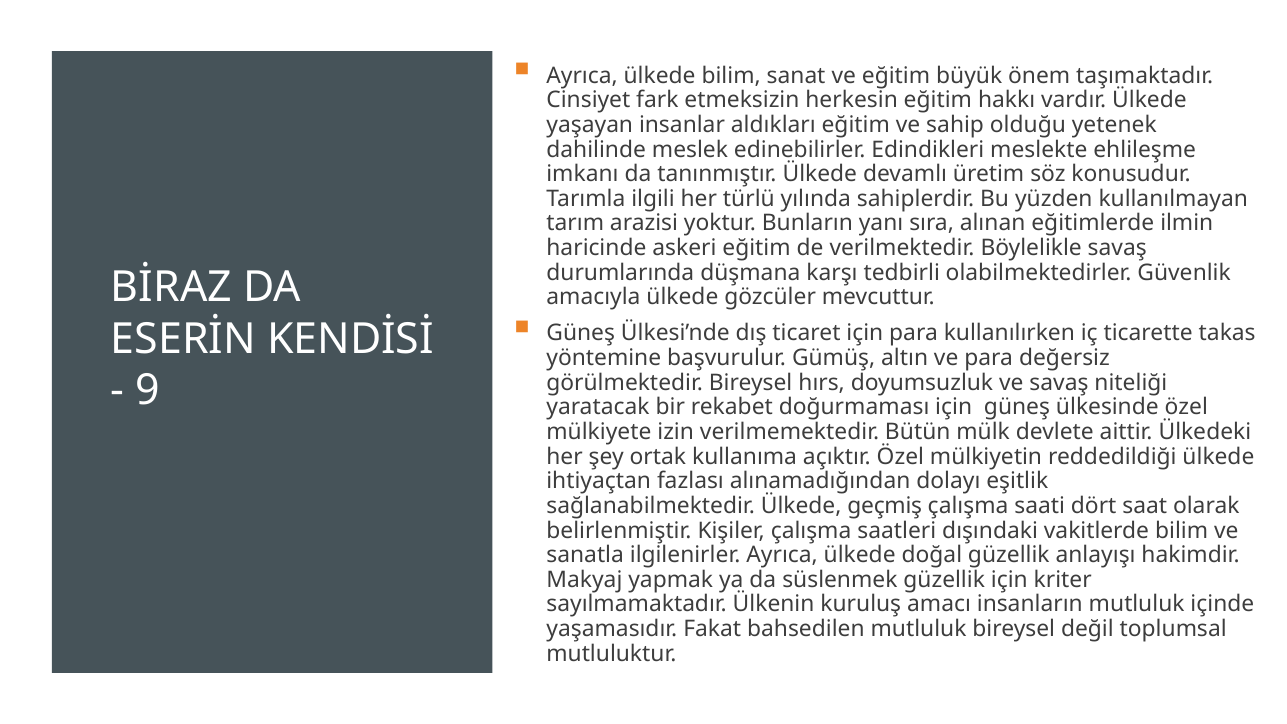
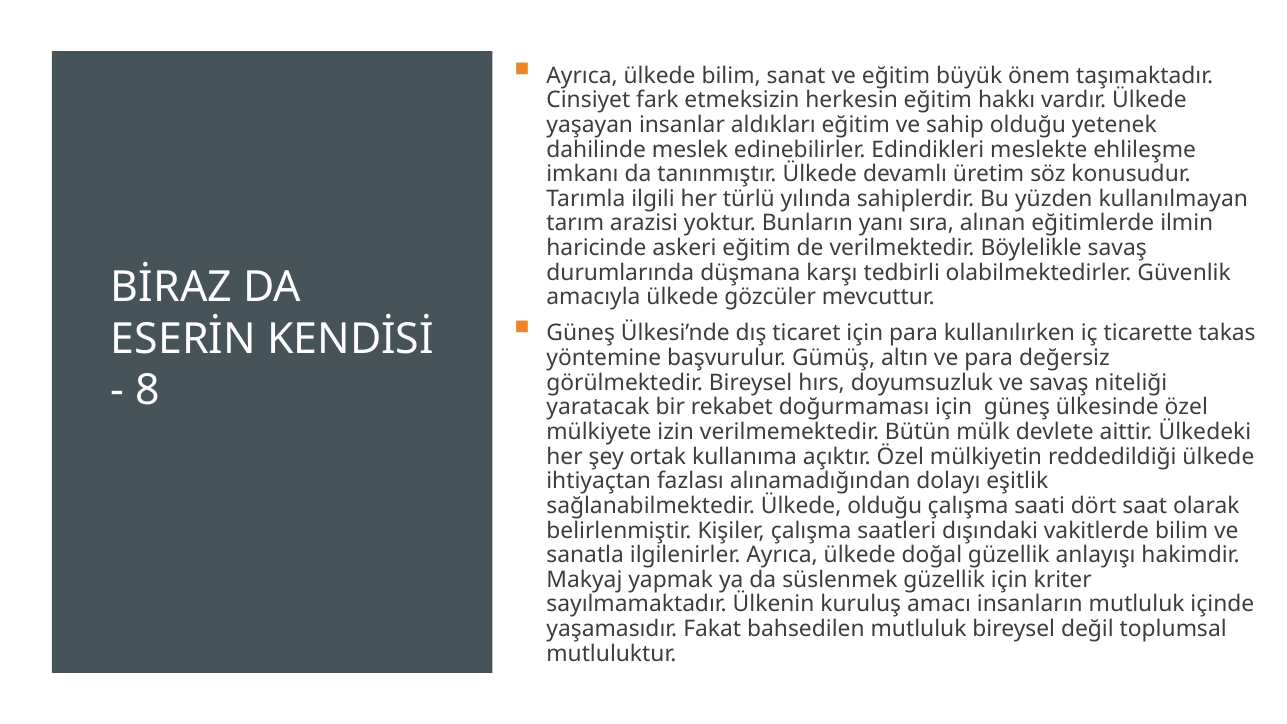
9: 9 -> 8
Ülkede geçmiş: geçmiş -> olduğu
